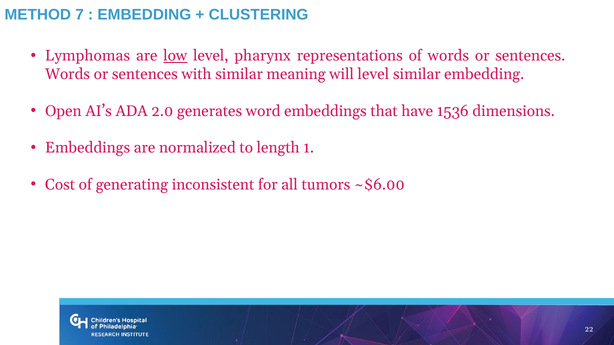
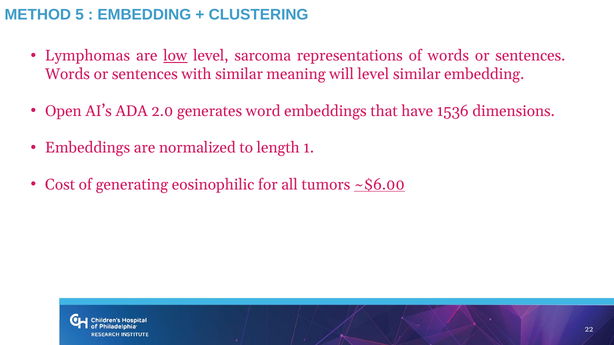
7: 7 -> 5
pharynx: pharynx -> sarcoma
inconsistent: inconsistent -> eosinophilic
~$6.00 underline: none -> present
